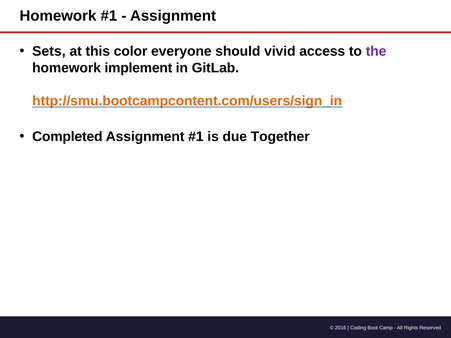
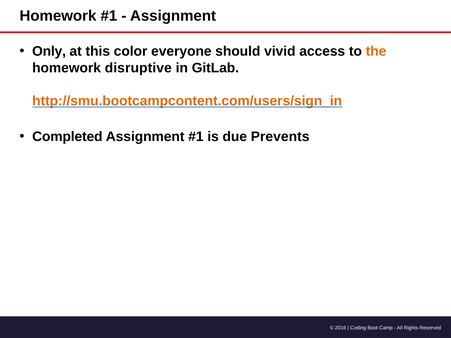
Sets: Sets -> Only
the colour: purple -> orange
implement: implement -> disruptive
Together: Together -> Prevents
